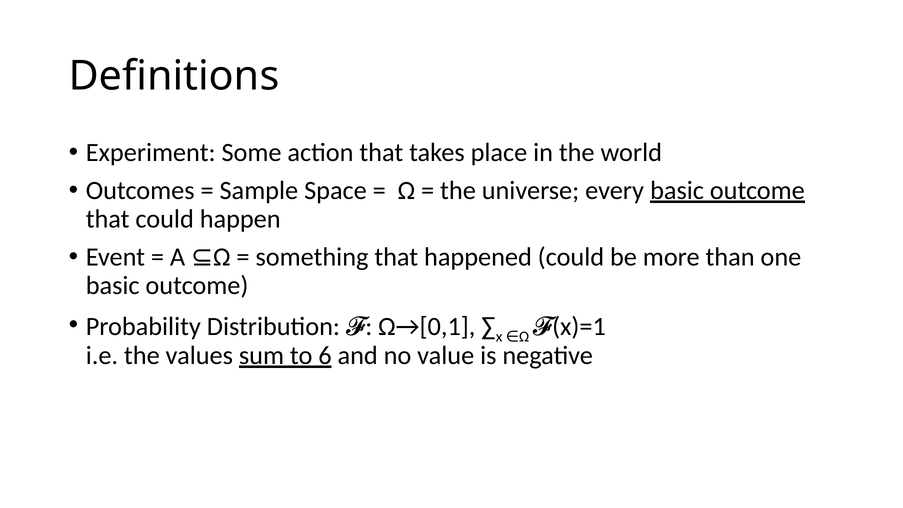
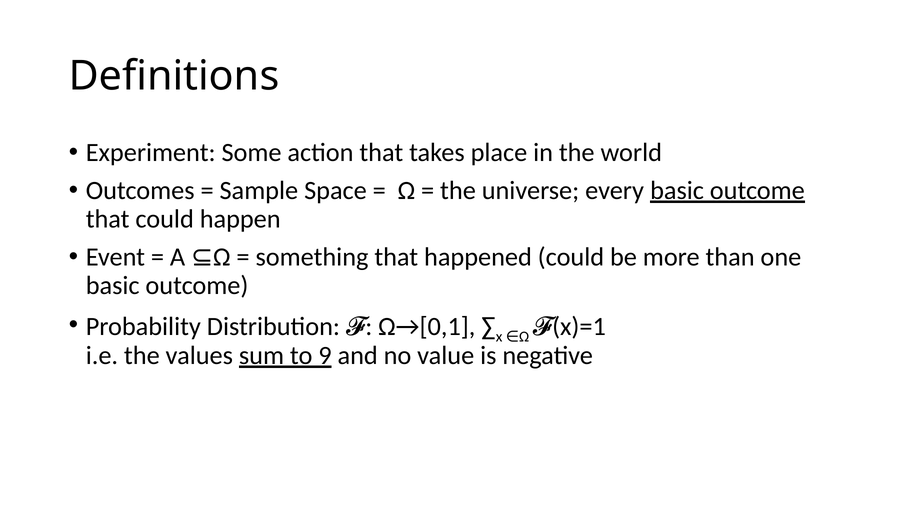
6: 6 -> 9
